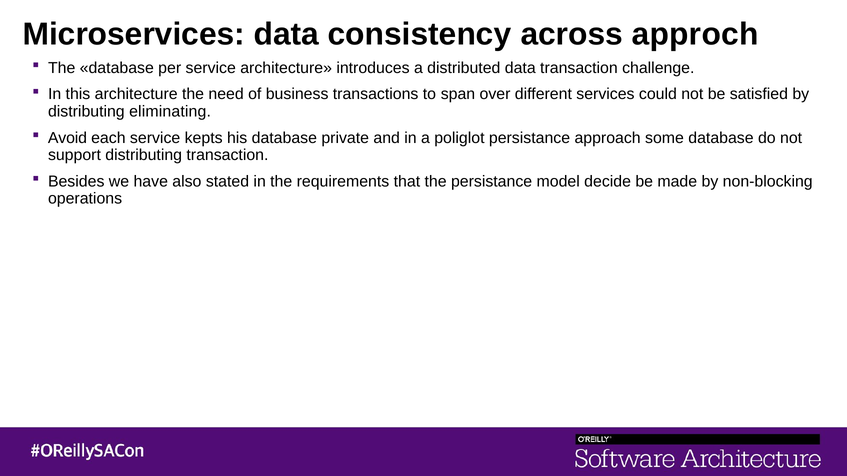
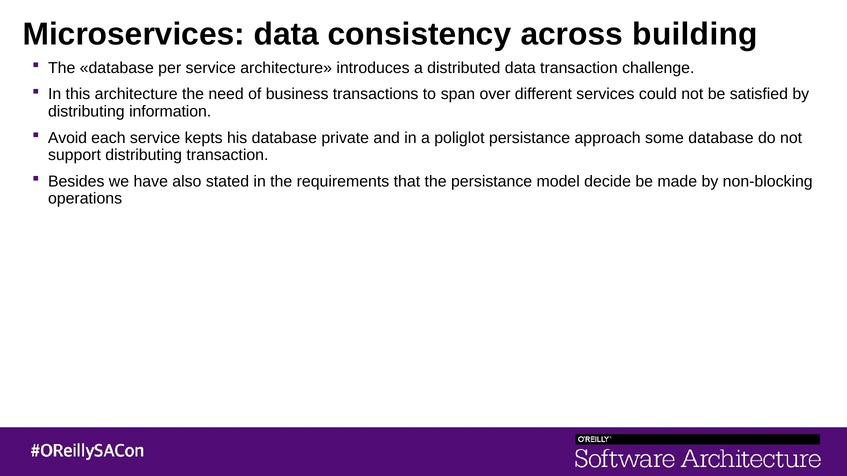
approch: approch -> building
eliminating: eliminating -> information
